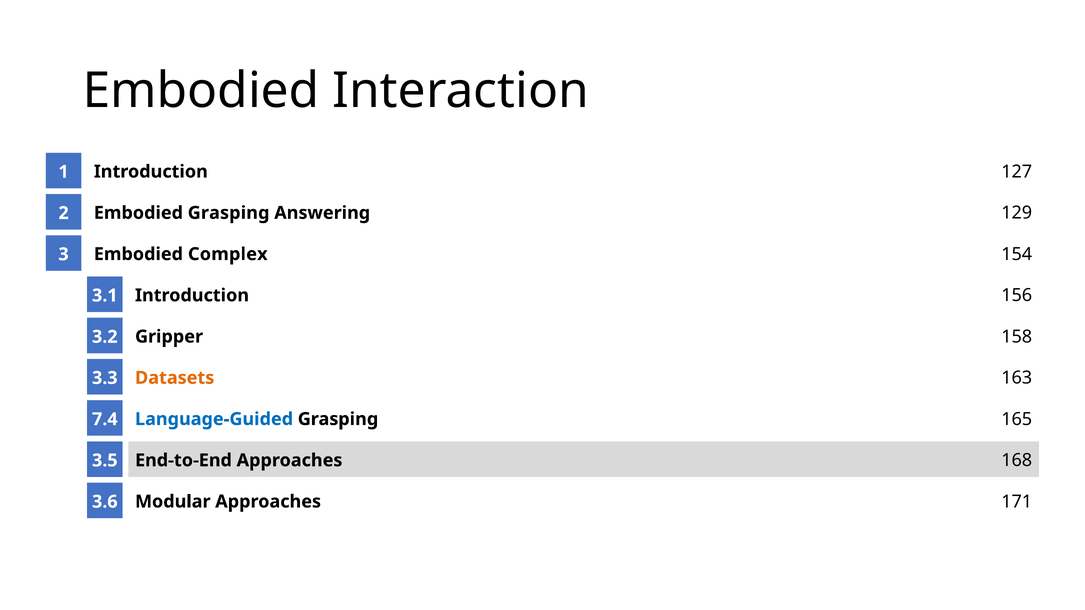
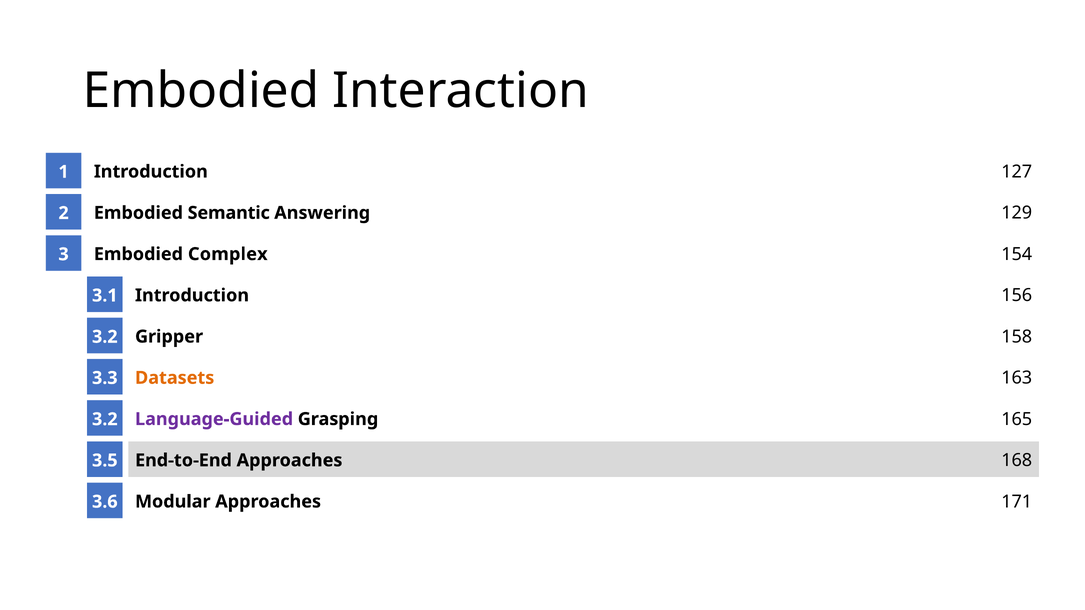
Embodied Grasping: Grasping -> Semantic
Language-Guided colour: blue -> purple
7.4 at (105, 419): 7.4 -> 3.2
